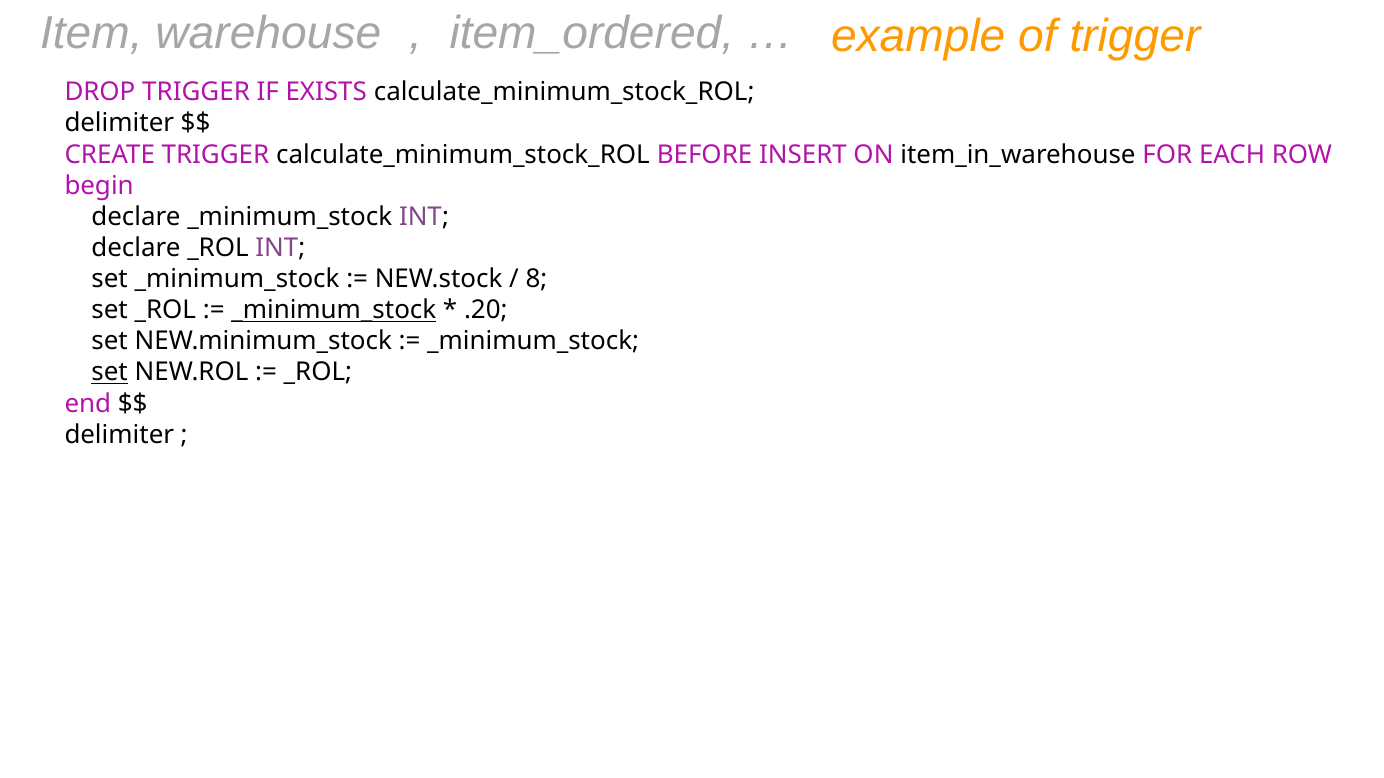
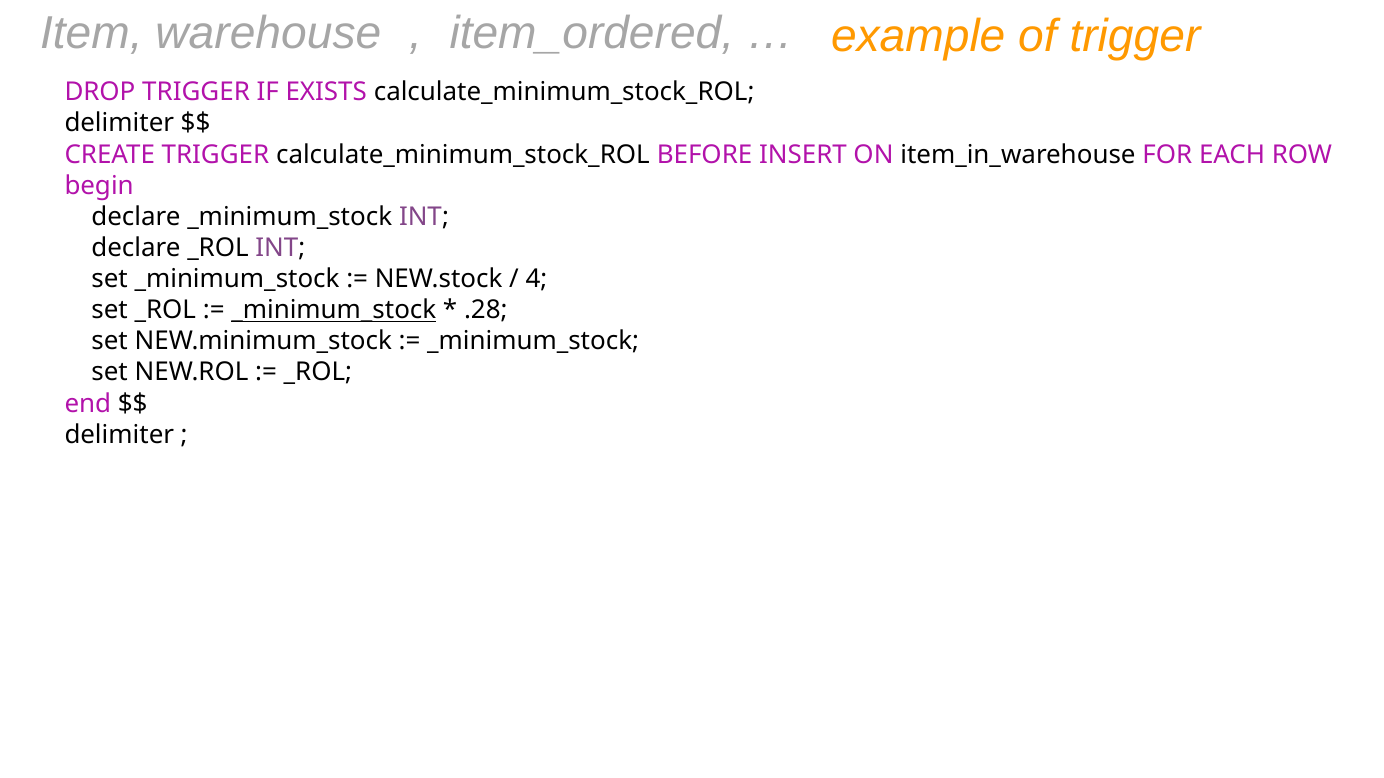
8: 8 -> 4
.20: .20 -> .28
set at (110, 373) underline: present -> none
